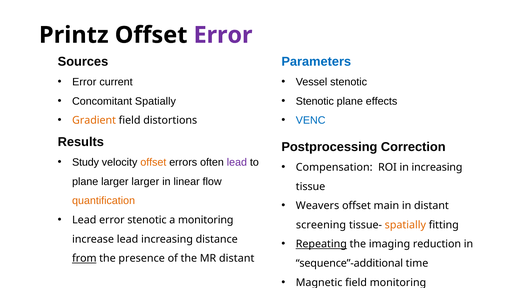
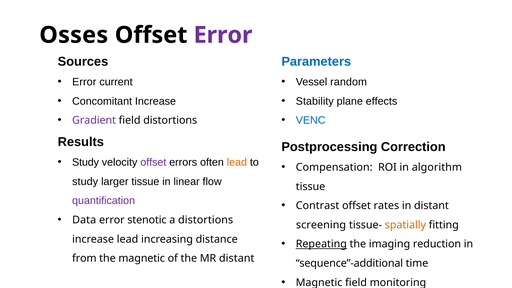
Printz: Printz -> Osses
Vessel stenotic: stenotic -> random
Concomitant Spatially: Spatially -> Increase
Stenotic at (315, 101): Stenotic -> Stability
Gradient colour: orange -> purple
offset at (153, 162) colour: orange -> purple
lead at (237, 162) colour: purple -> orange
in increasing: increasing -> algorithm
plane at (85, 182): plane -> study
larger larger: larger -> tissue
quantification colour: orange -> purple
Weavers: Weavers -> Contrast
main: main -> rates
Lead at (84, 220): Lead -> Data
a monitoring: monitoring -> distortions
from underline: present -> none
the presence: presence -> magnetic
